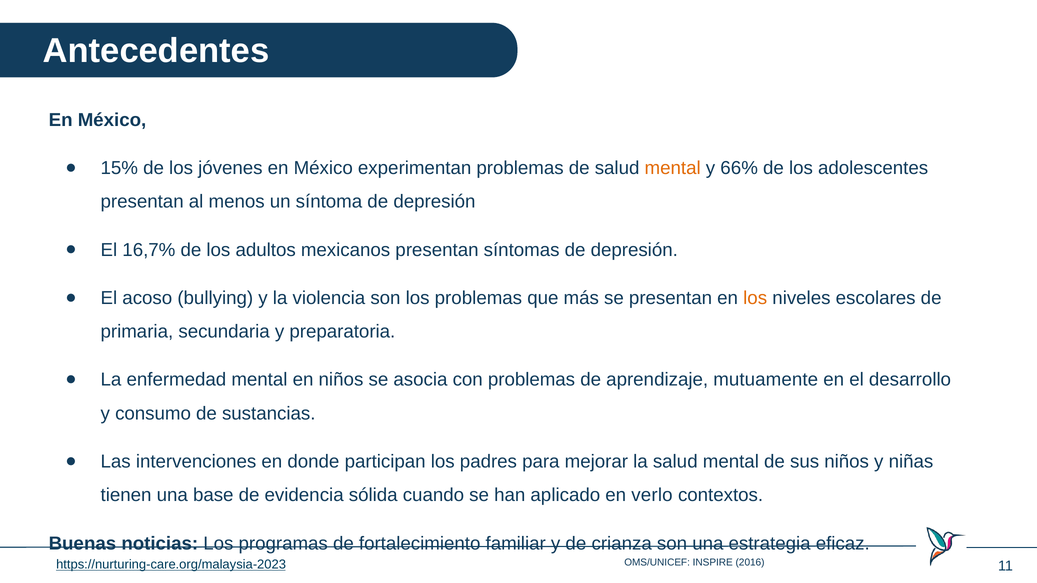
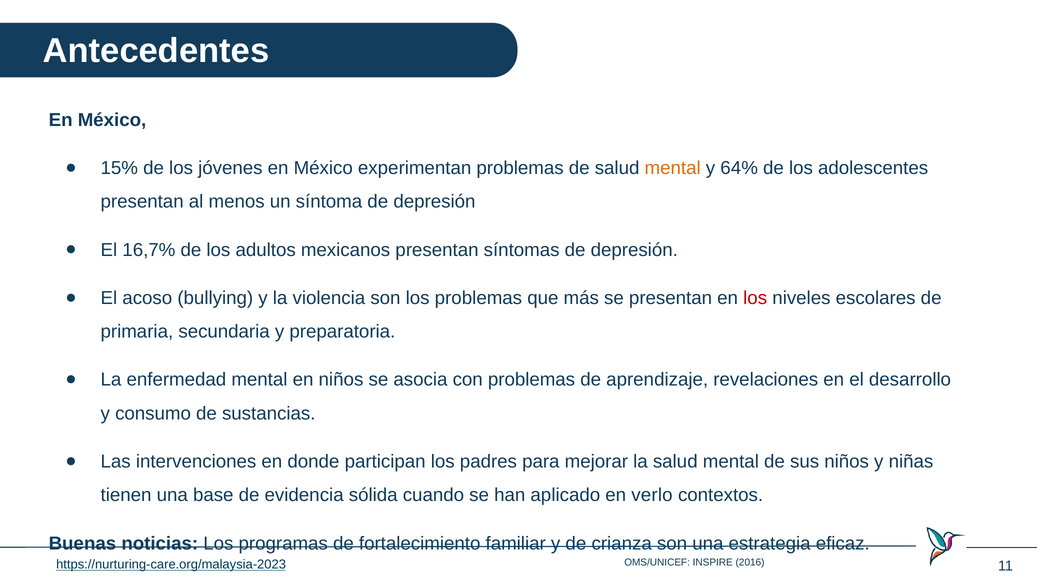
66%: 66% -> 64%
los at (755, 298) colour: orange -> red
mutuamente: mutuamente -> revelaciones
